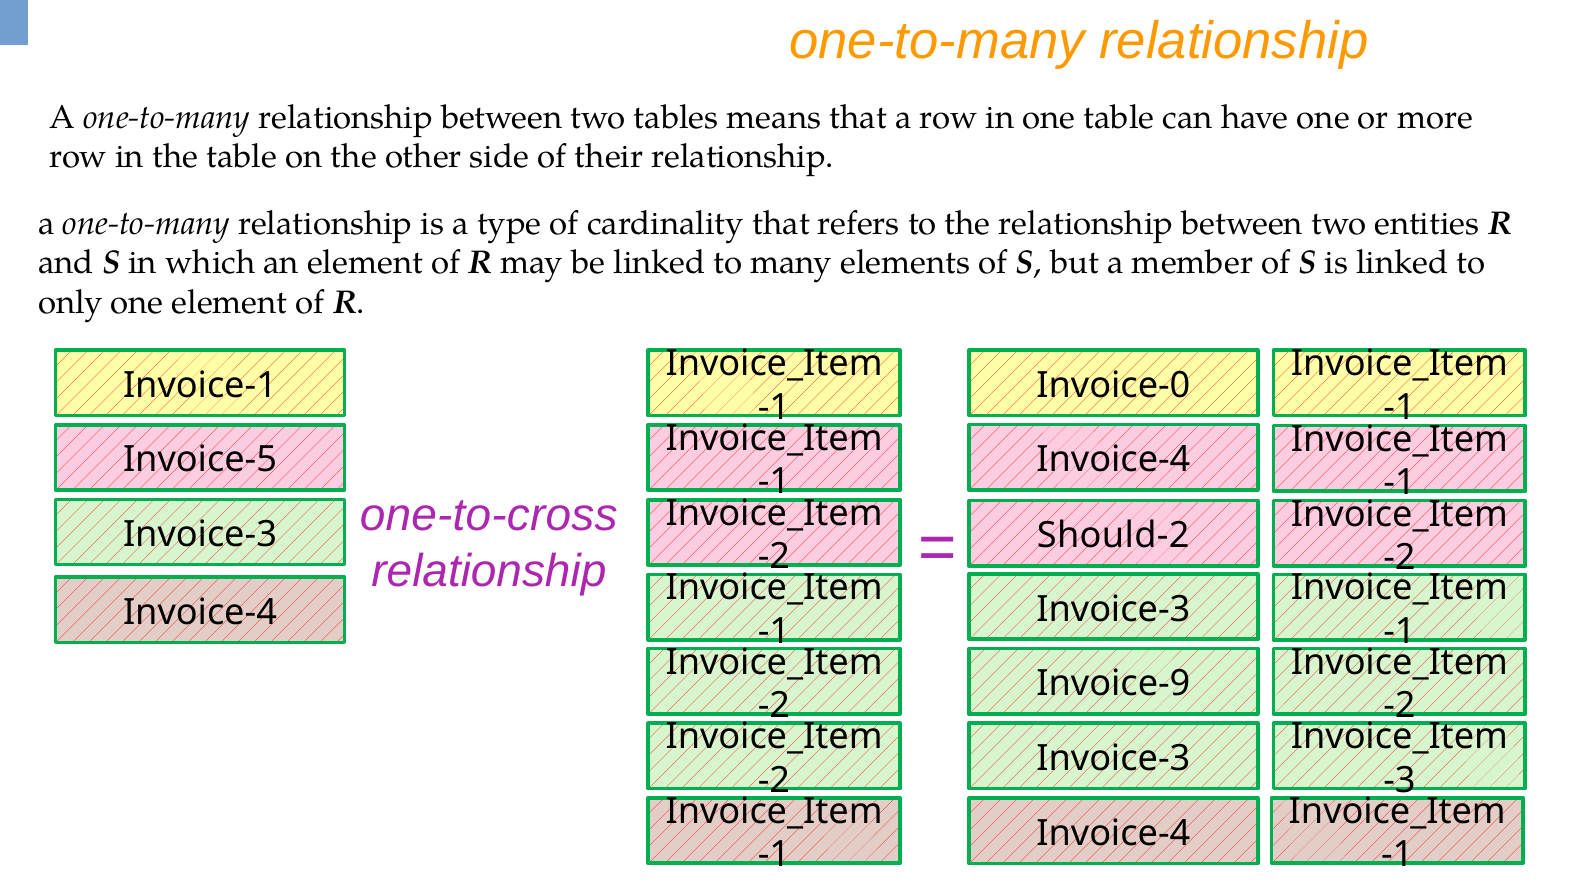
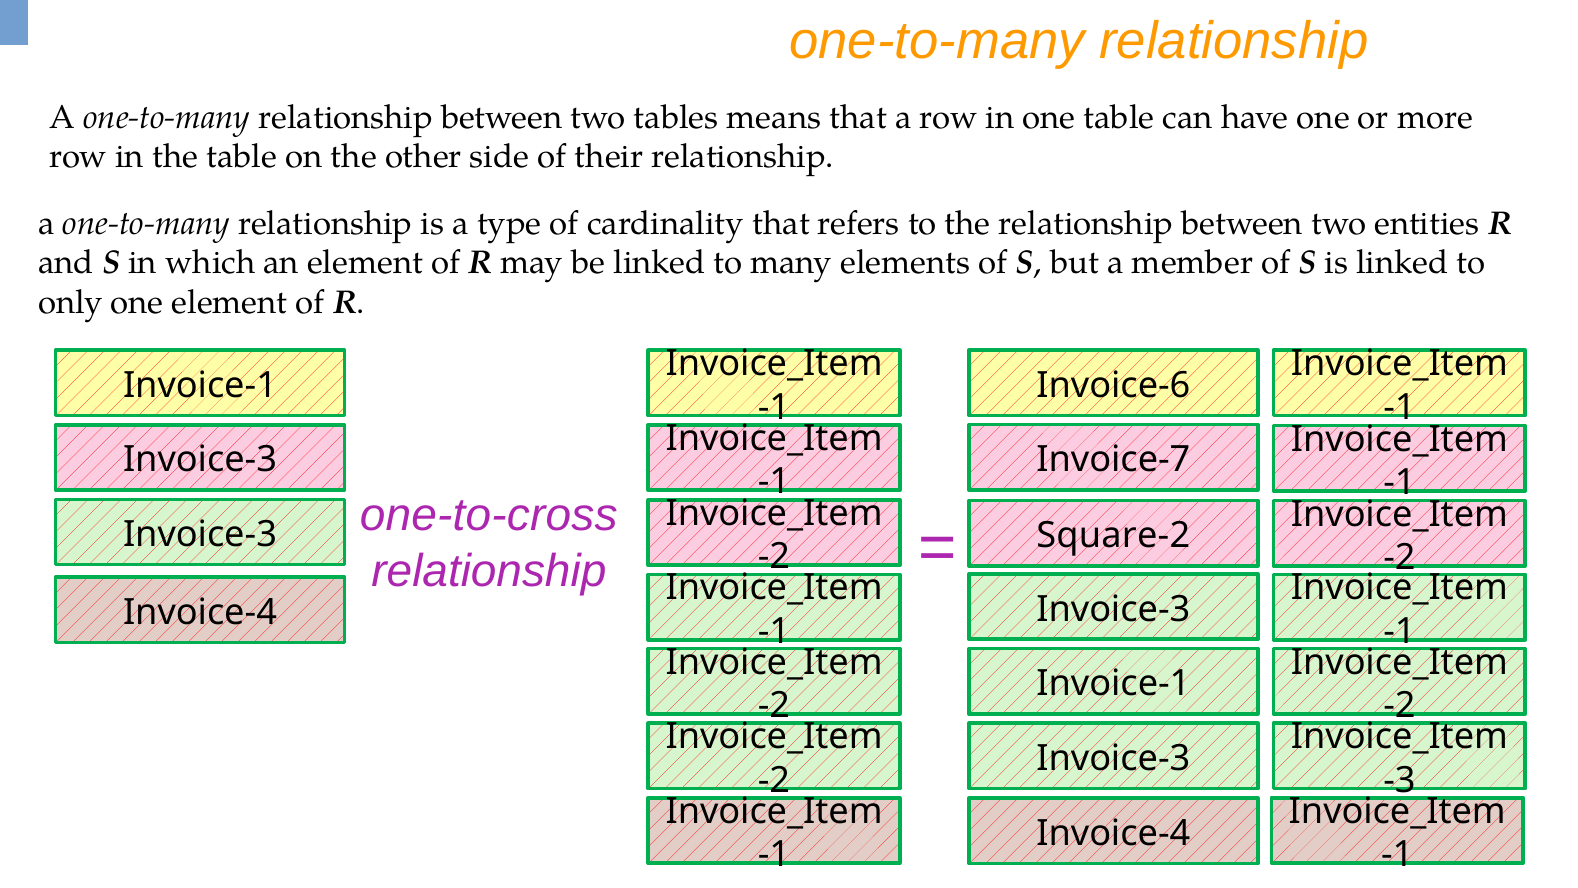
Invoice-0: Invoice-0 -> Invoice-6
Invoice-4 at (1113, 460): Invoice-4 -> Invoice-7
Invoice-5 at (200, 460): Invoice-5 -> Invoice-3
Should-2: Should-2 -> Square-2
Invoice-9 at (1113, 683): Invoice-9 -> Invoice-1
